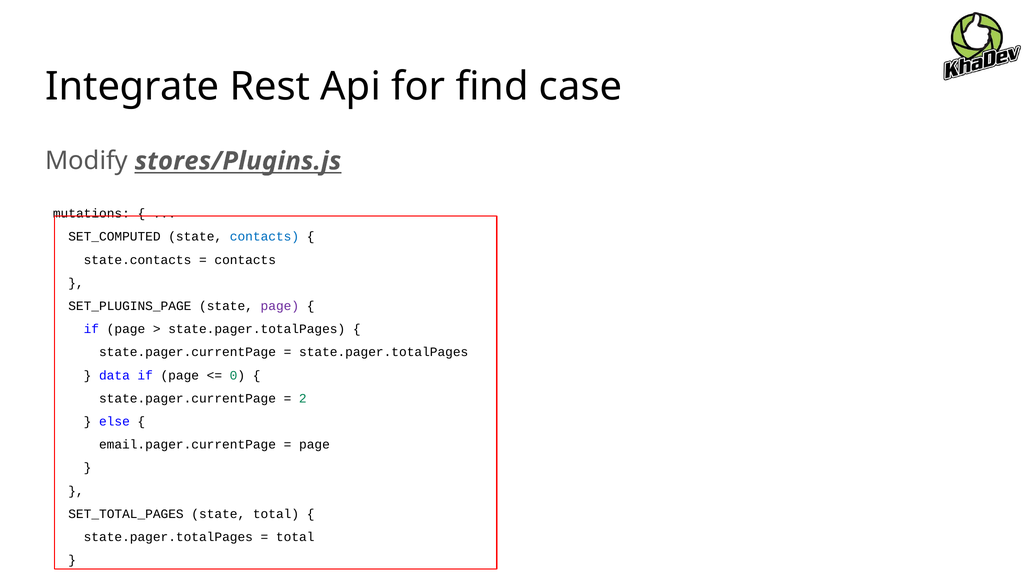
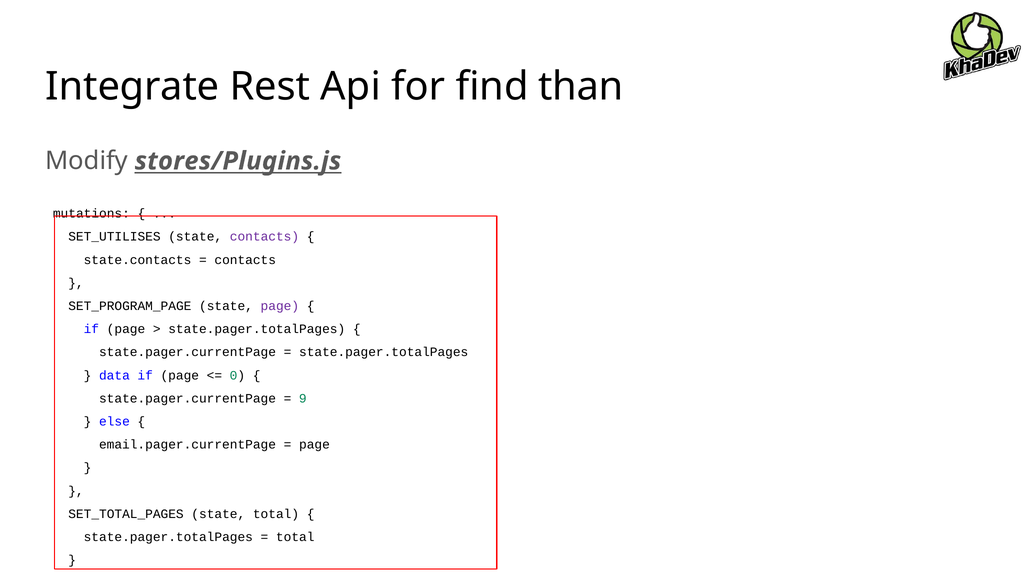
case: case -> than
SET_COMPUTED: SET_COMPUTED -> SET_UTILISES
contacts at (264, 237) colour: blue -> purple
SET_PLUGINS_PAGE: SET_PLUGINS_PAGE -> SET_PROGRAM_PAGE
2: 2 -> 9
